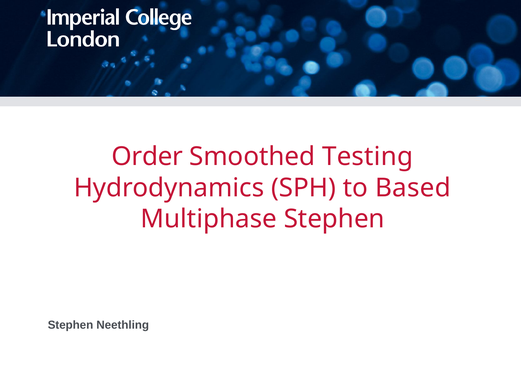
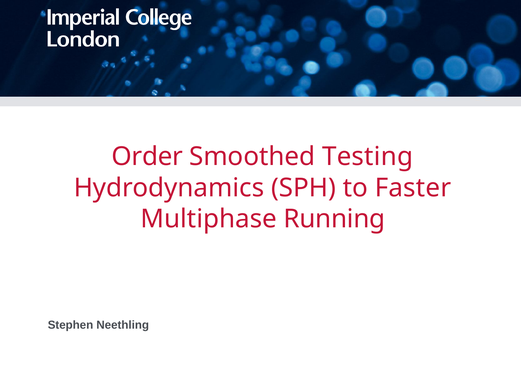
Based: Based -> Faster
Multiphase Stephen: Stephen -> Running
